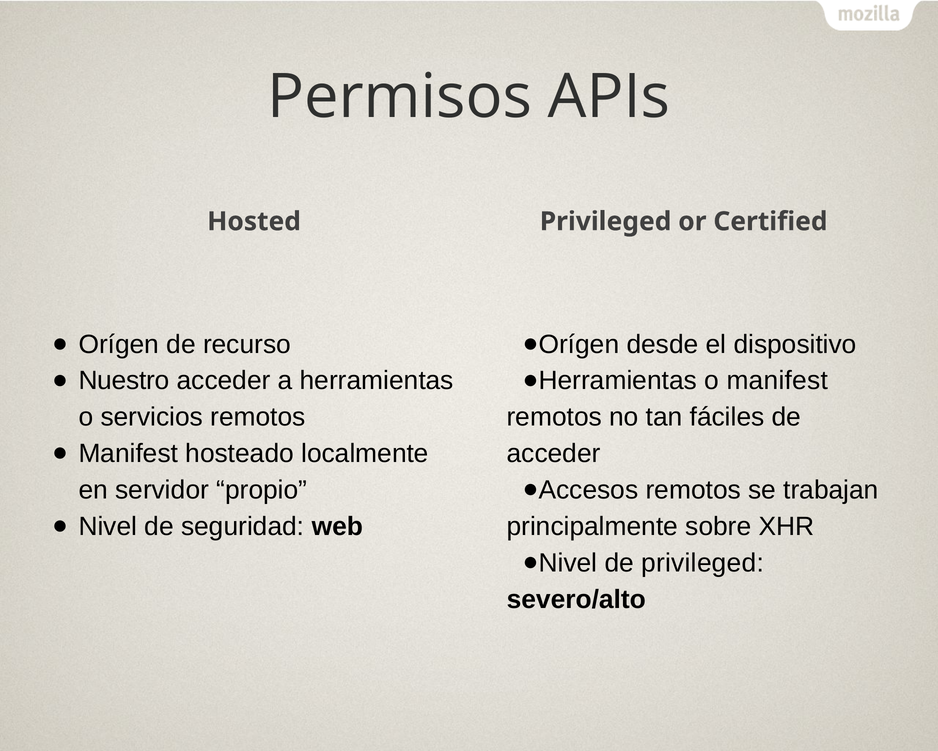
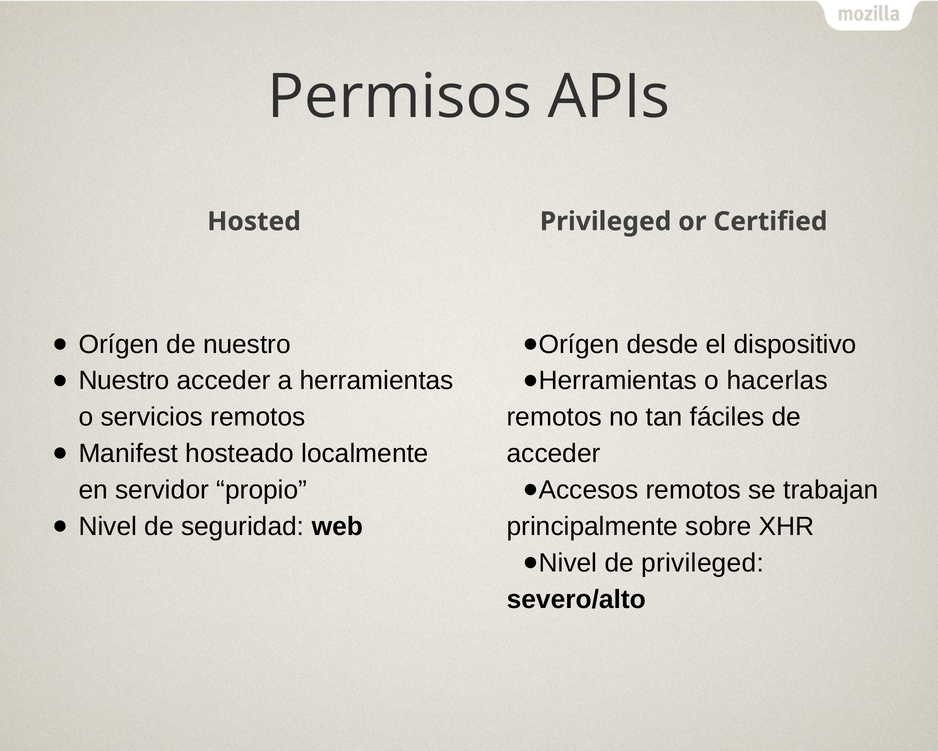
de recurso: recurso -> nuestro
o manifest: manifest -> hacerlas
